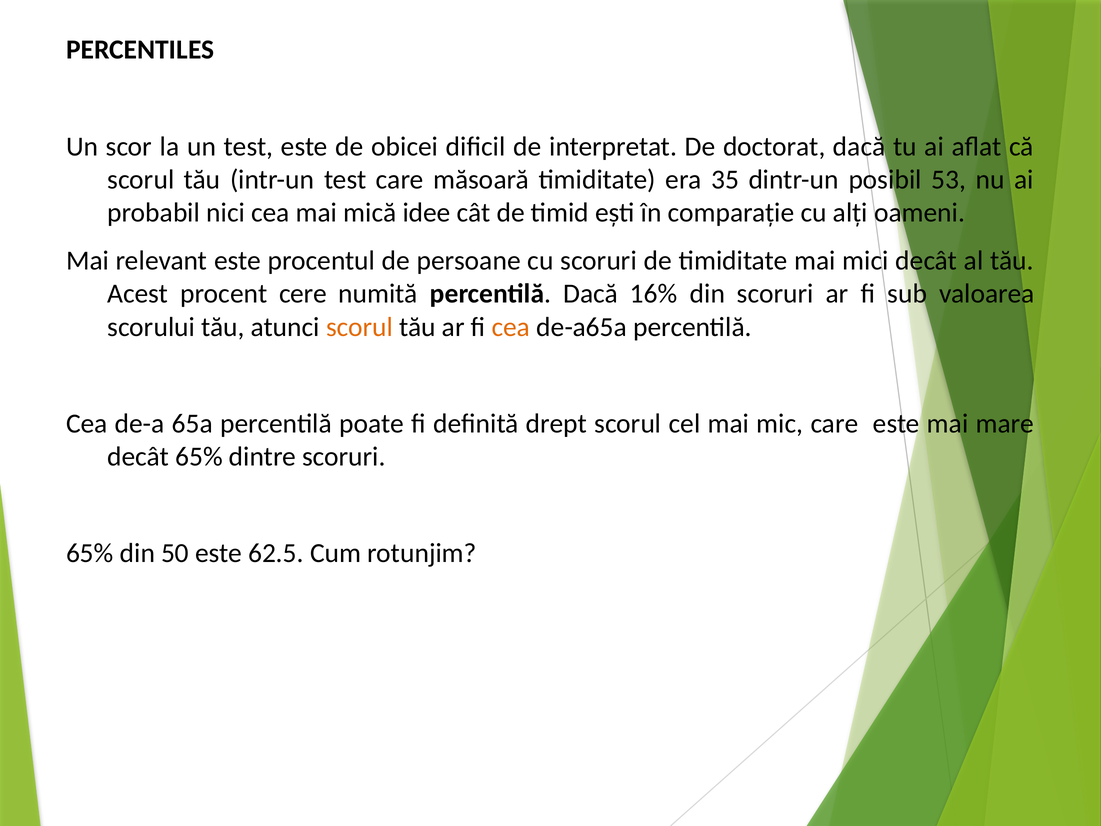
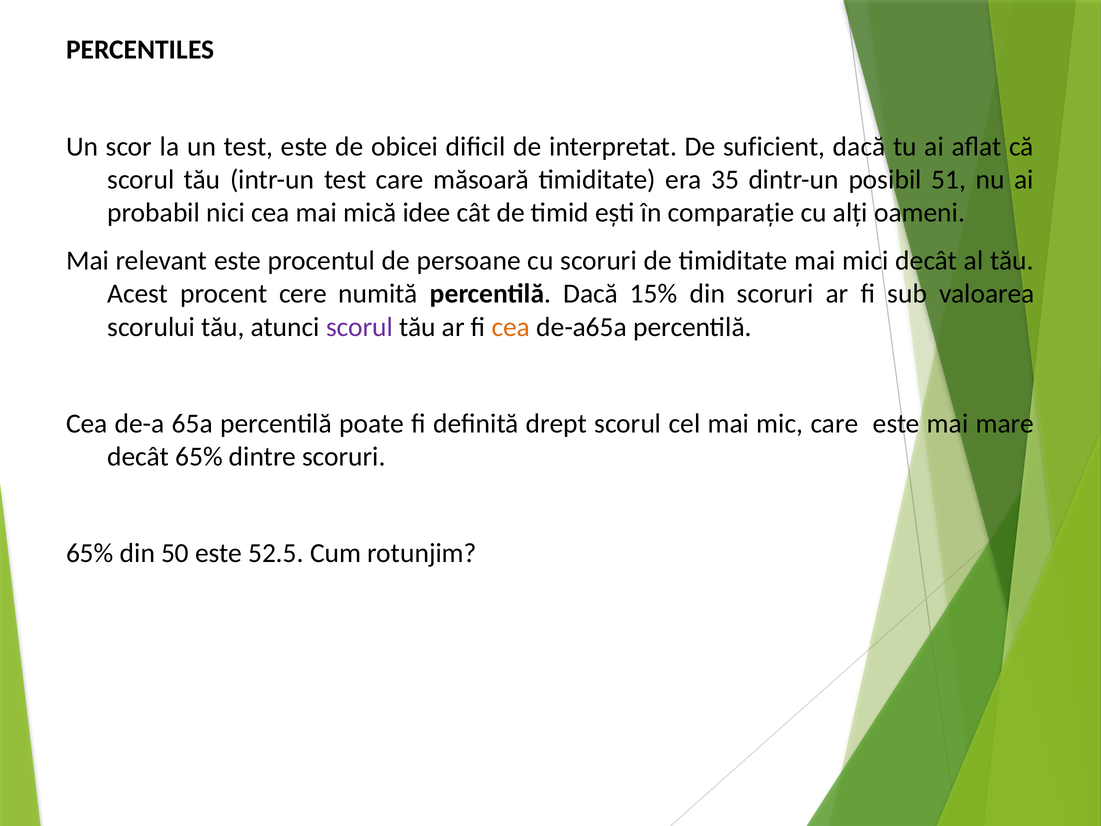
doctorat: doctorat -> suficient
53: 53 -> 51
16%: 16% -> 15%
scorul at (360, 327) colour: orange -> purple
62.5: 62.5 -> 52.5
